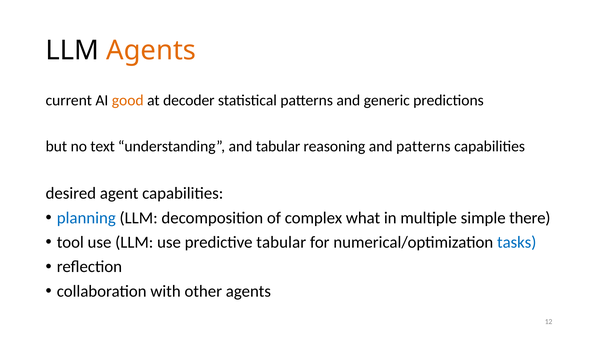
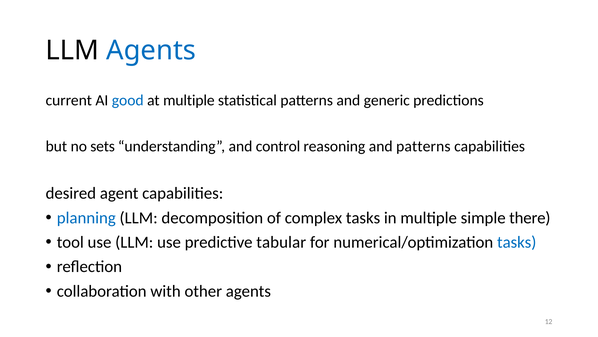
Agents at (151, 50) colour: orange -> blue
good colour: orange -> blue
at decoder: decoder -> multiple
text: text -> sets
and tabular: tabular -> control
complex what: what -> tasks
